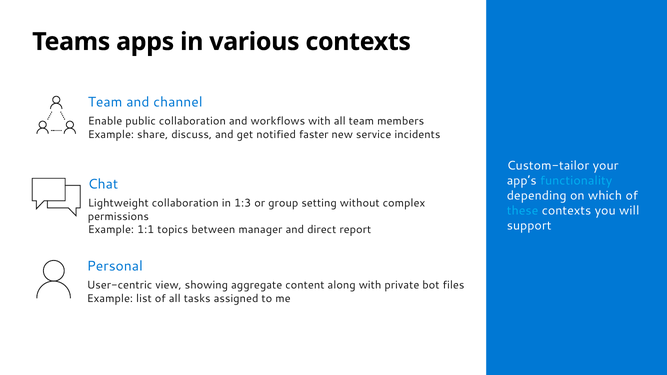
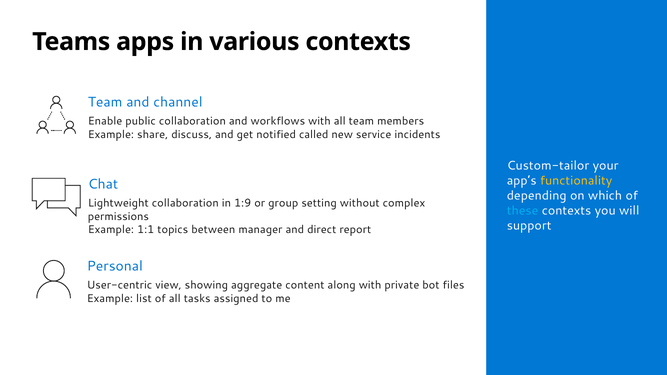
faster: faster -> called
functionality colour: light blue -> yellow
1:3: 1:3 -> 1:9
